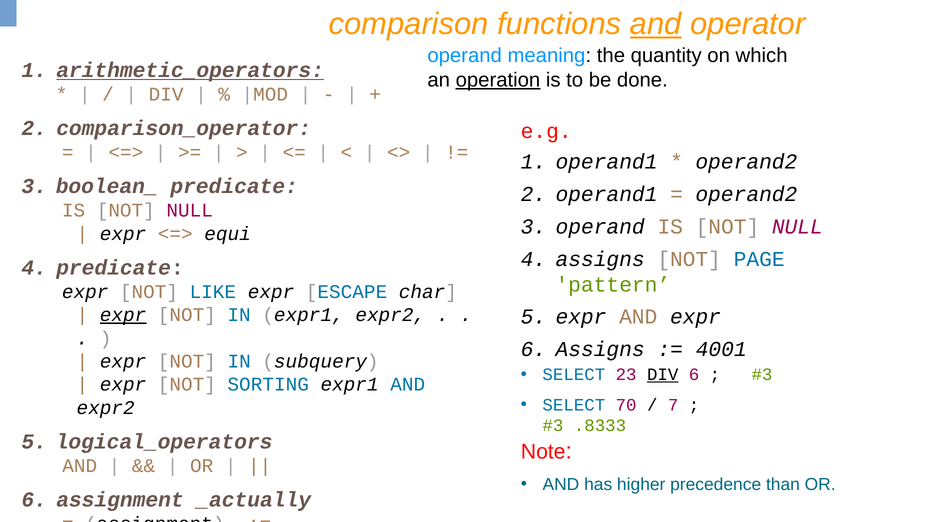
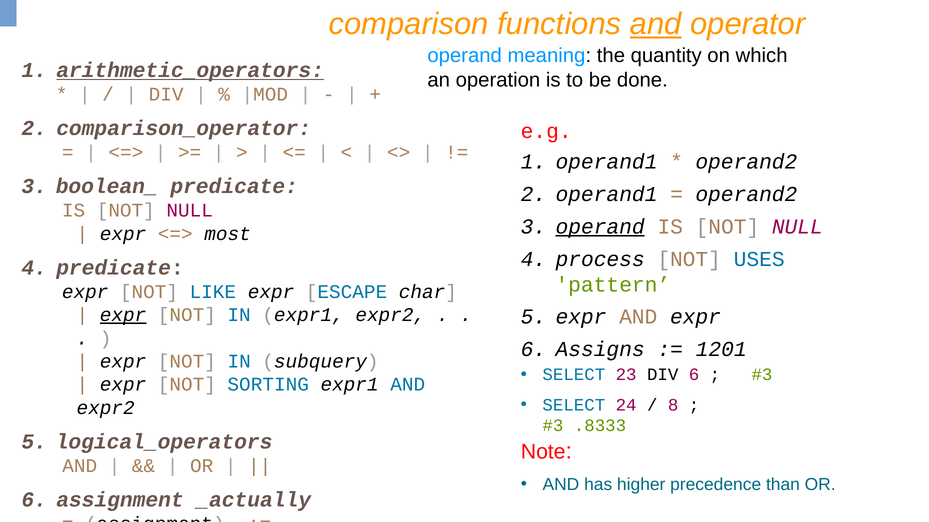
operation underline: present -> none
operand at (600, 227) underline: none -> present
equi: equi -> most
assigns at (600, 259): assigns -> process
PAGE: PAGE -> USES
4001: 4001 -> 1201
DIV at (663, 375) underline: present -> none
70: 70 -> 24
7: 7 -> 8
